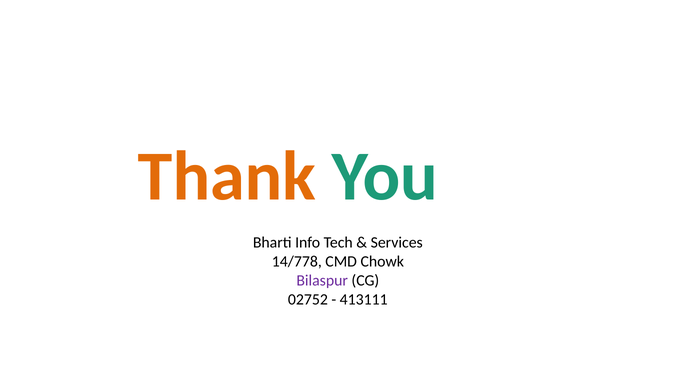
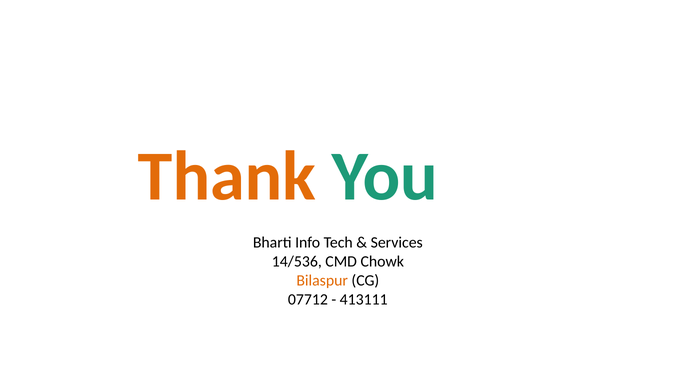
14/778: 14/778 -> 14/536
Bilaspur colour: purple -> orange
02752: 02752 -> 07712
